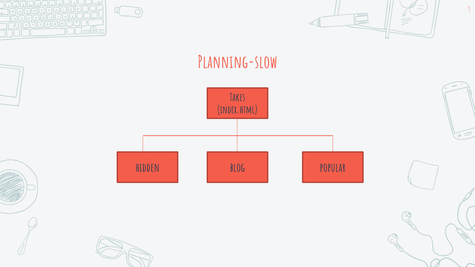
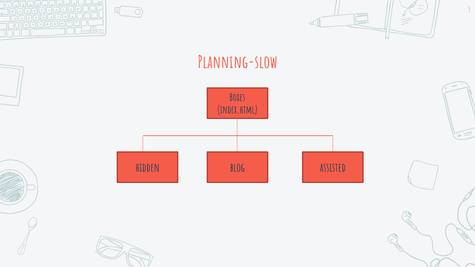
Takes: Takes -> Boxes
popular: popular -> assisted
